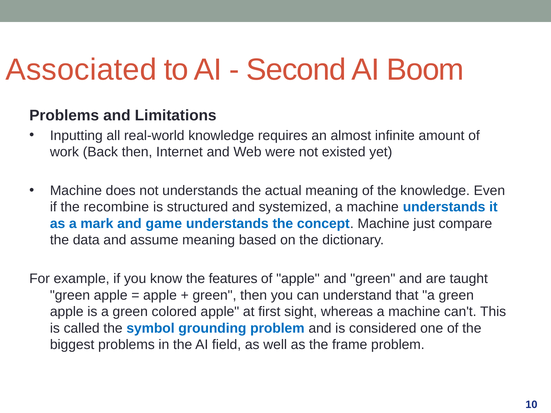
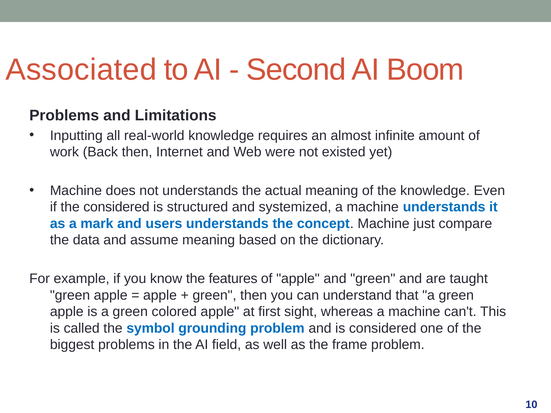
the recombine: recombine -> considered
game: game -> users
